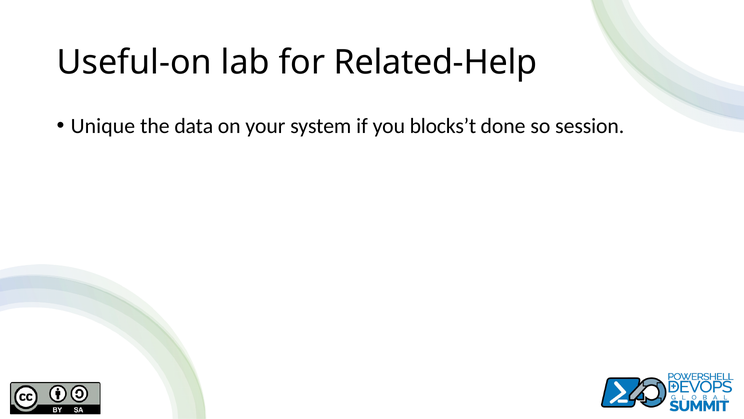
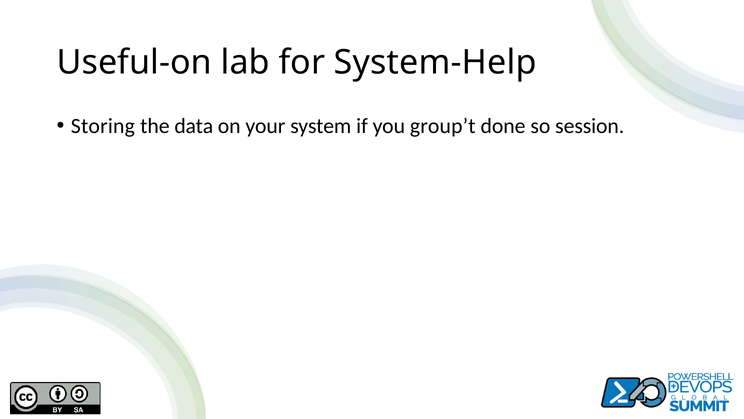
Related-Help: Related-Help -> System-Help
Unique: Unique -> Storing
blocks’t: blocks’t -> group’t
